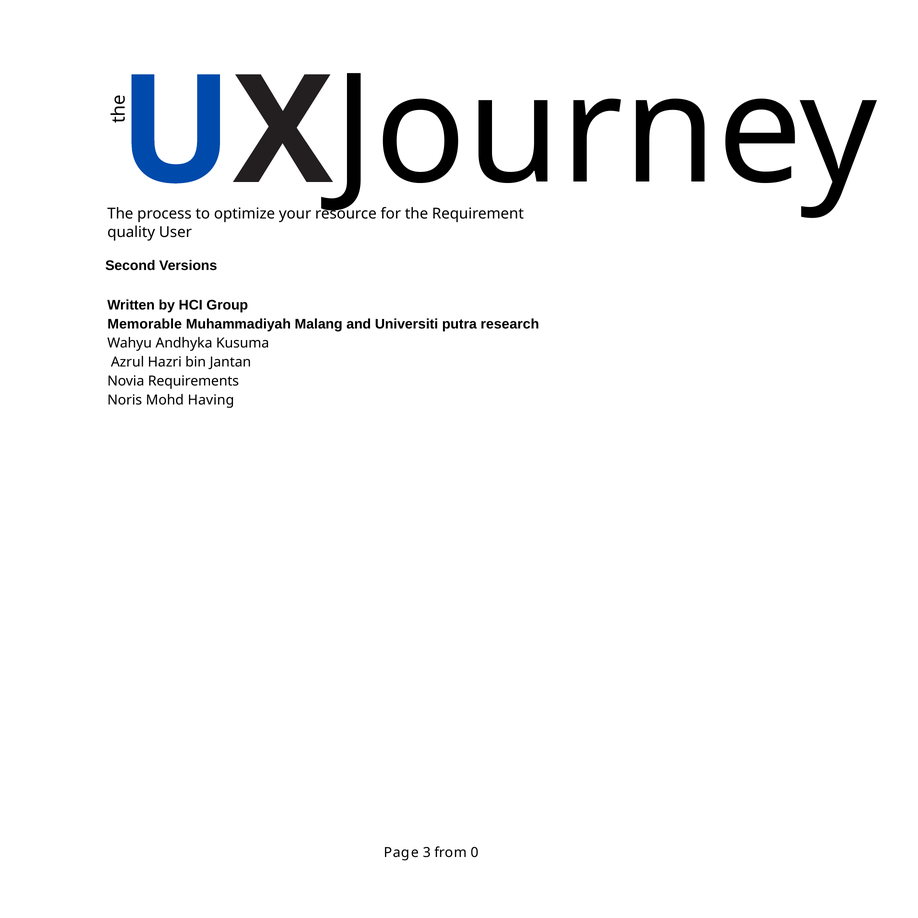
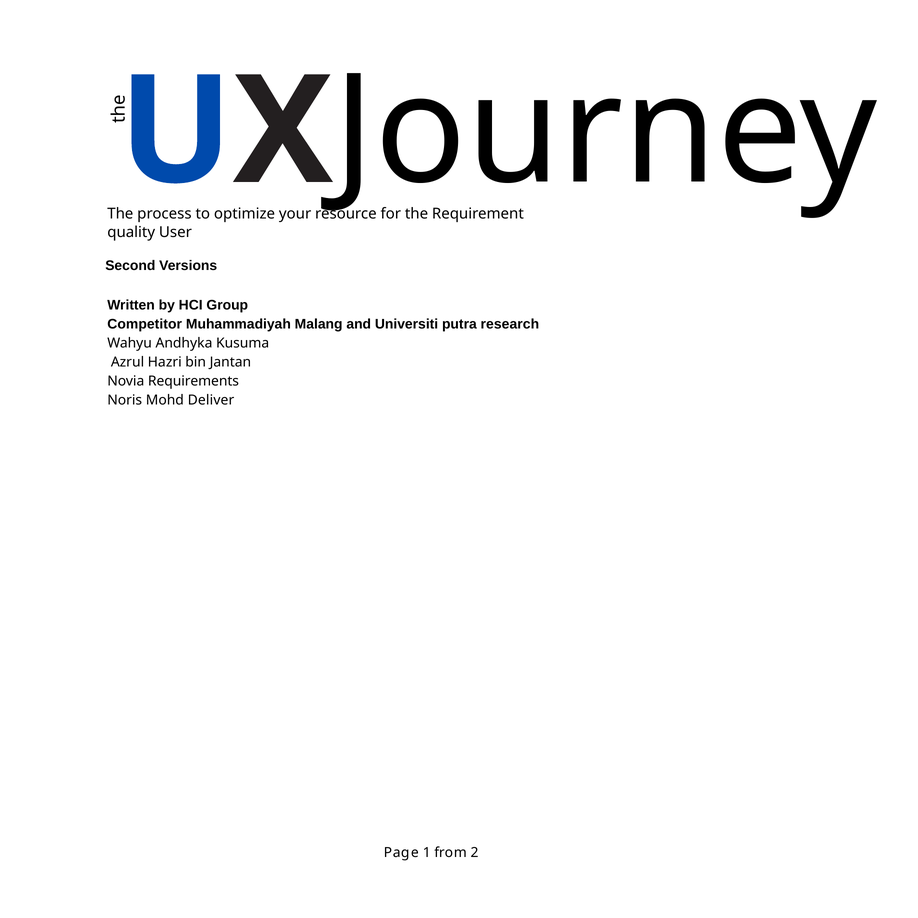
Memorable: Memorable -> Competitor
Having: Having -> Deliver
3: 3 -> 1
0: 0 -> 2
